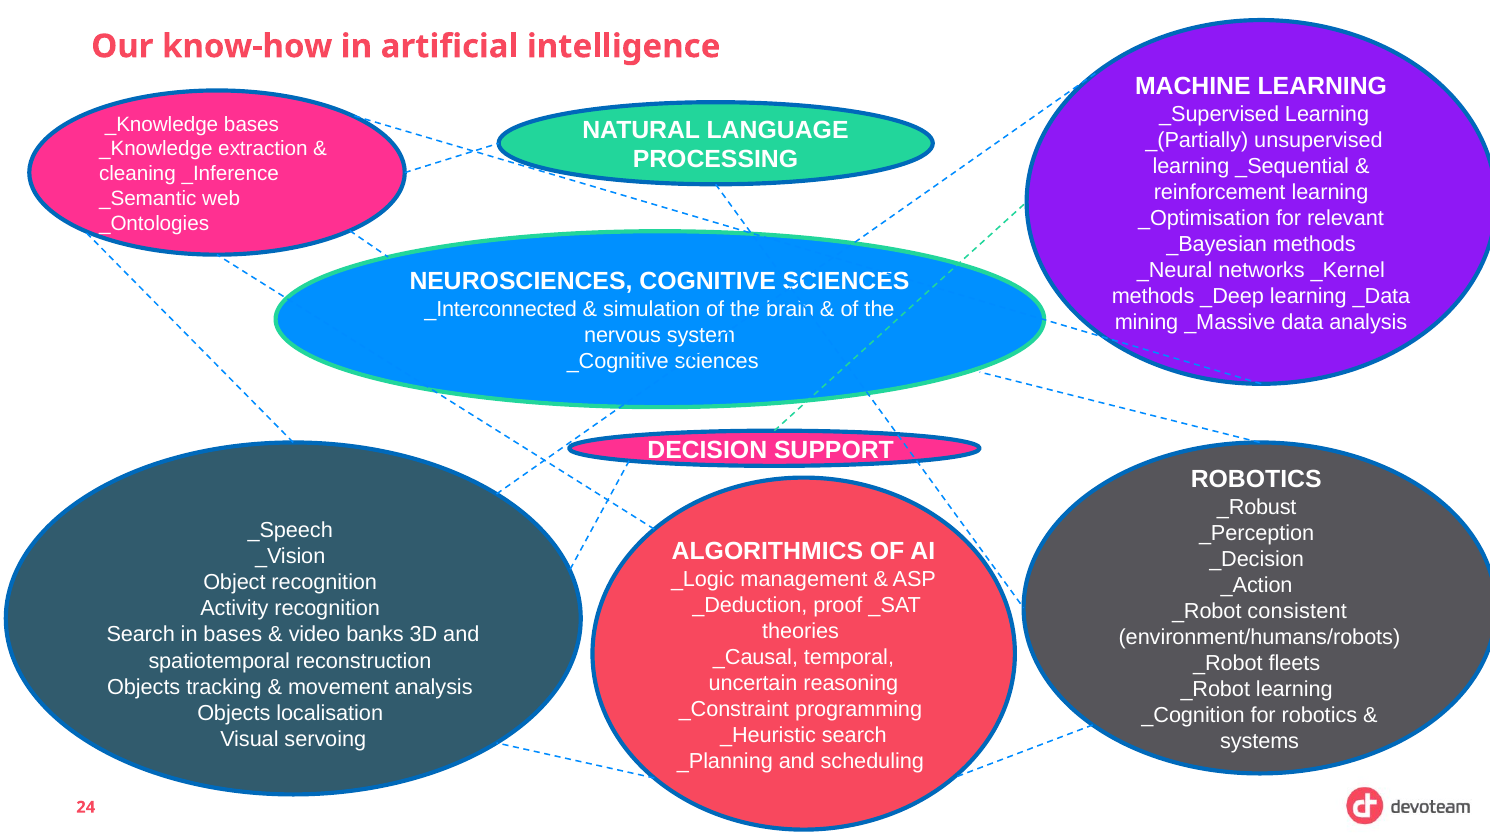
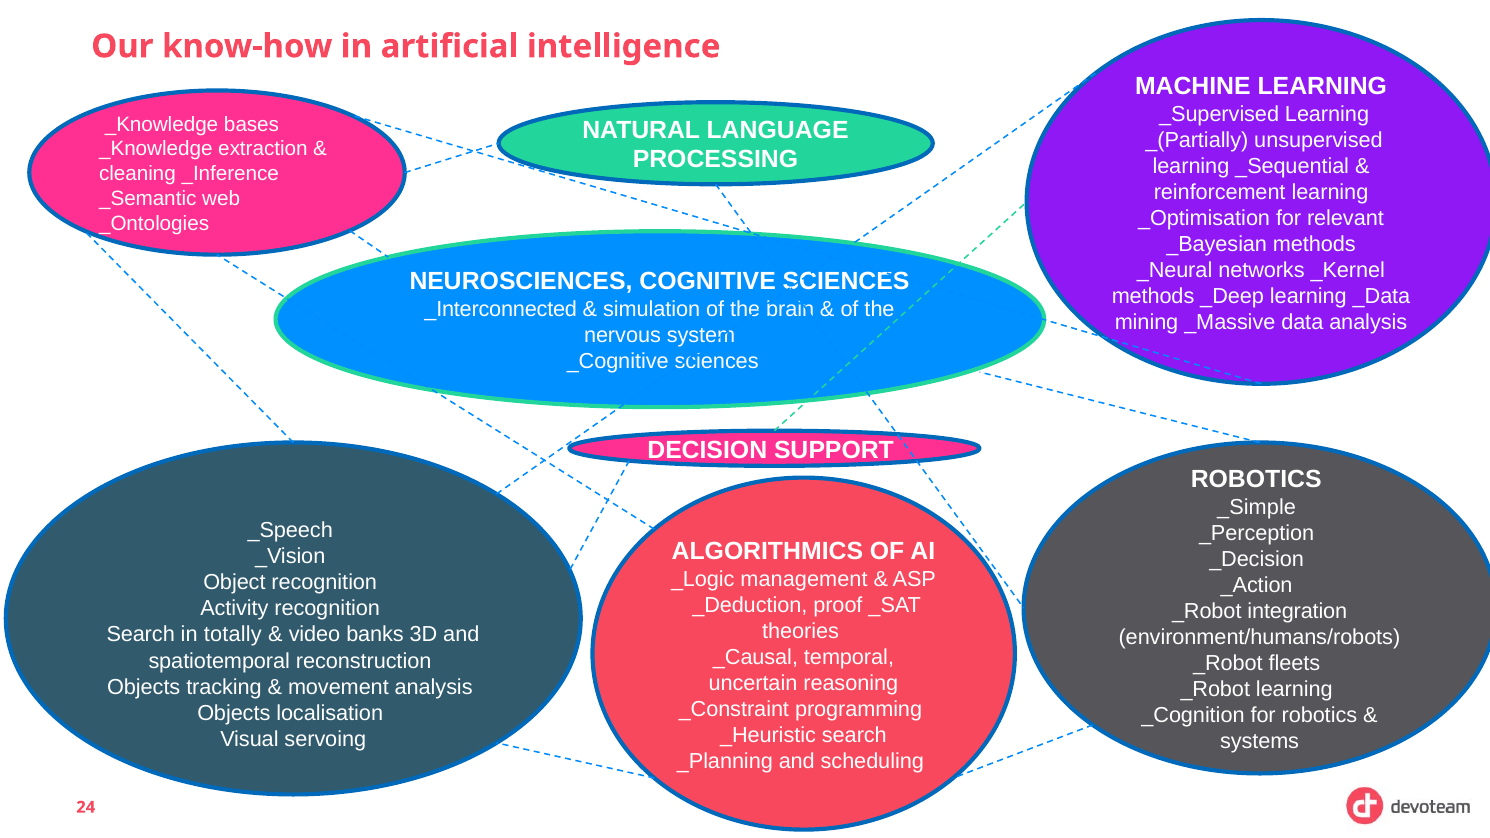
_Robust: _Robust -> _Simple
consistent: consistent -> integration
in bases: bases -> totally
